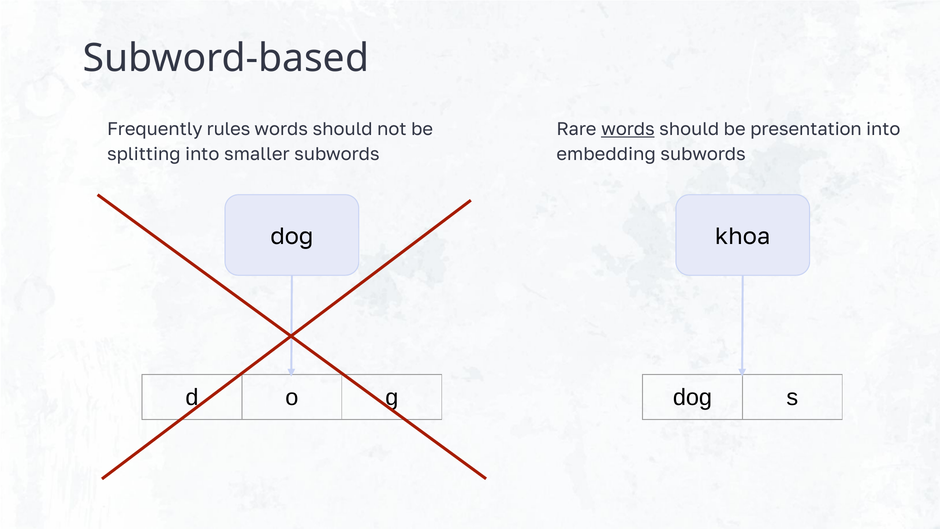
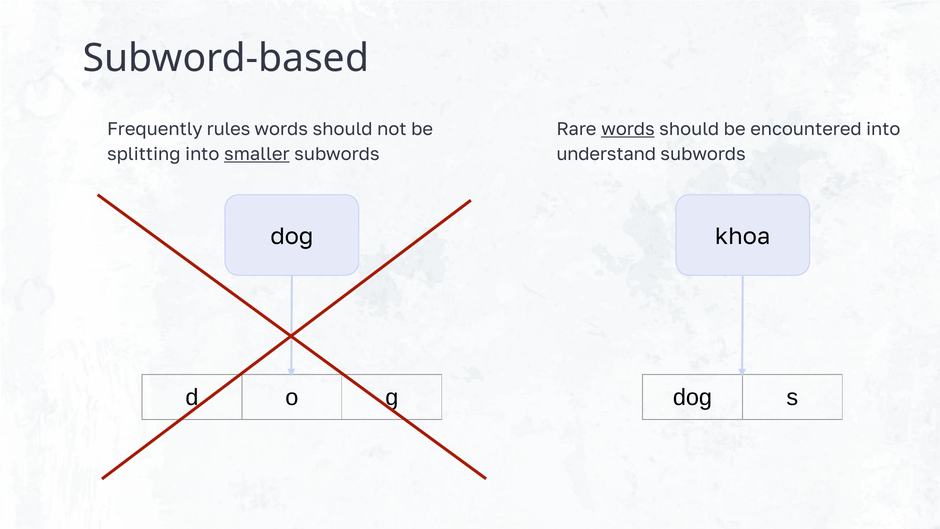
presentation: presentation -> encountered
smaller underline: none -> present
embedding: embedding -> understand
